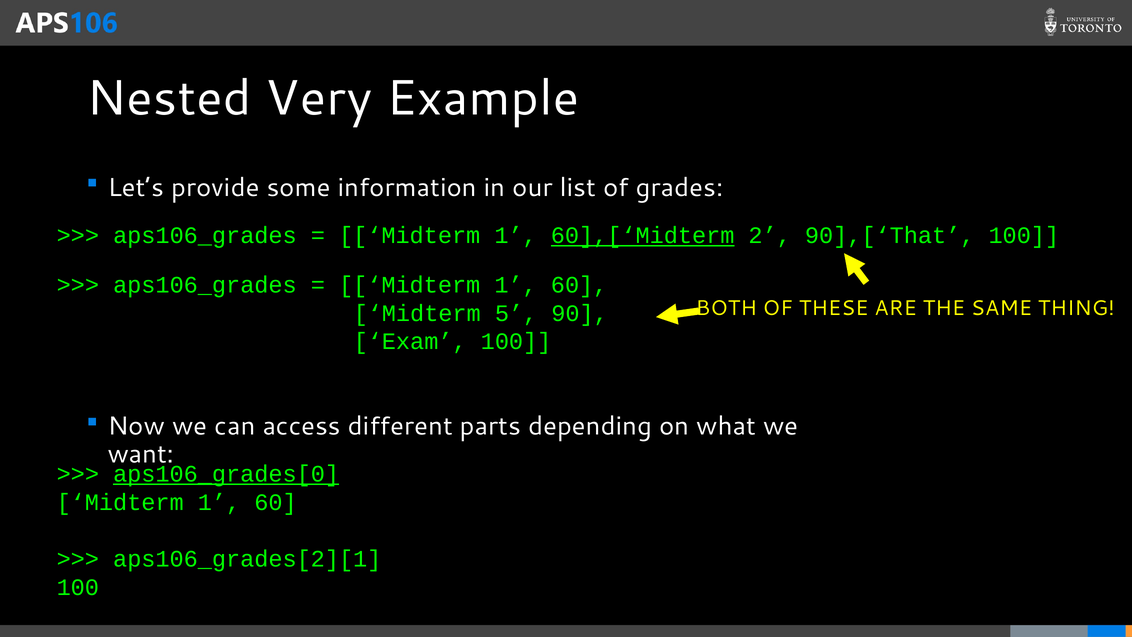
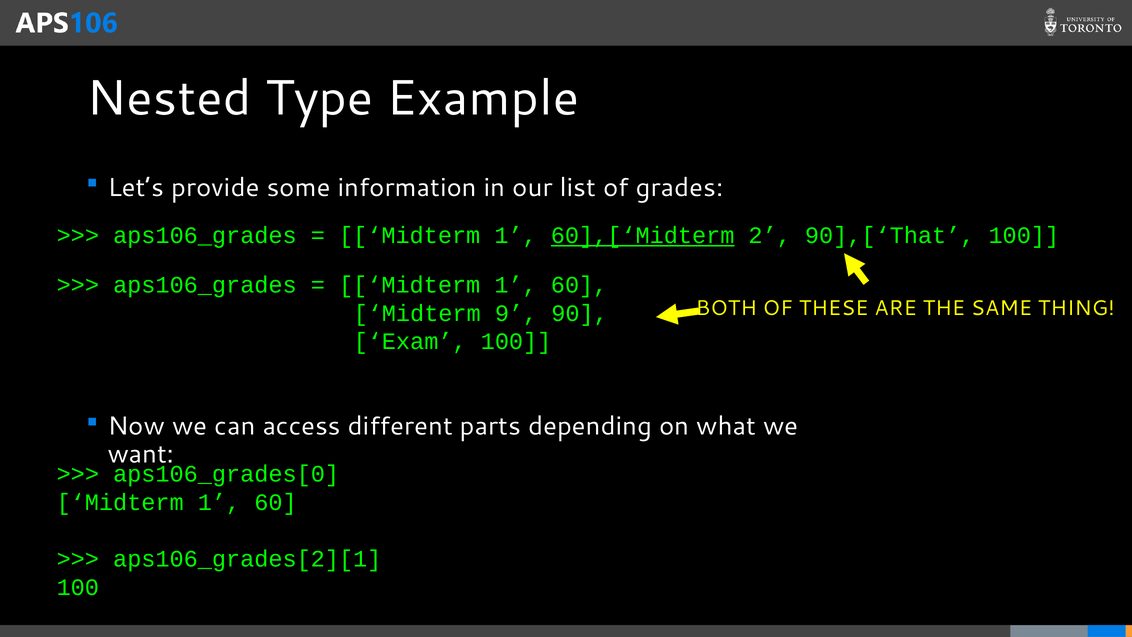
Very: Very -> Type
5: 5 -> 9
aps106_grades[0 underline: present -> none
